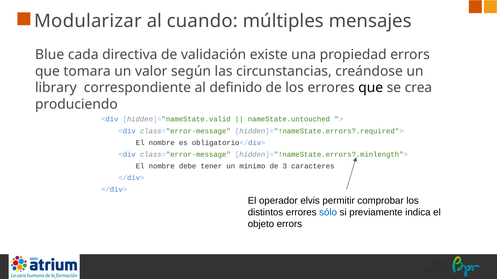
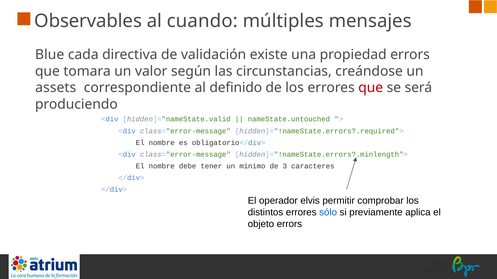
Modularizar: Modularizar -> Observables
library: library -> assets
que at (371, 88) colour: black -> red
crea: crea -> será
indica: indica -> aplica
